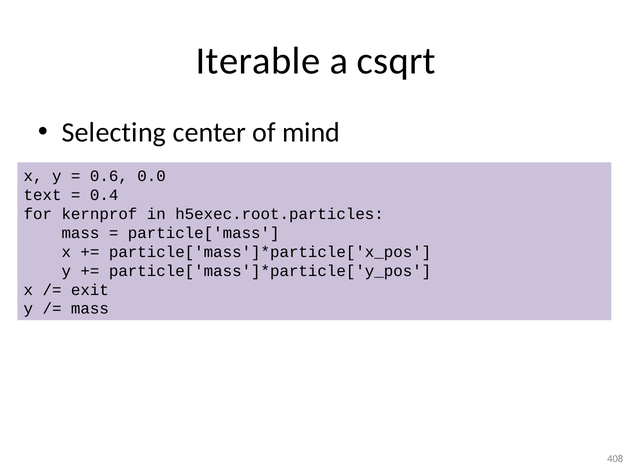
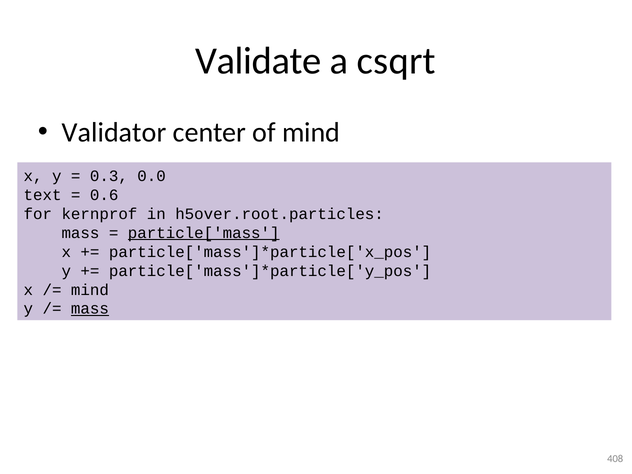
Iterable: Iterable -> Validate
Selecting: Selecting -> Validator
0.6: 0.6 -> 0.3
0.4: 0.4 -> 0.6
h5exec.root.particles: h5exec.root.particles -> h5over.root.particles
particle['mass underline: none -> present
exit at (90, 290): exit -> mind
mass at (90, 309) underline: none -> present
